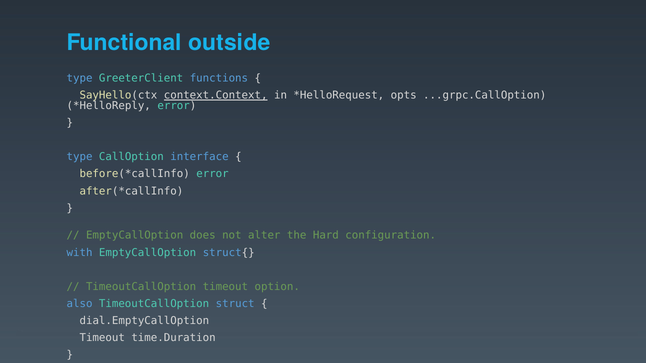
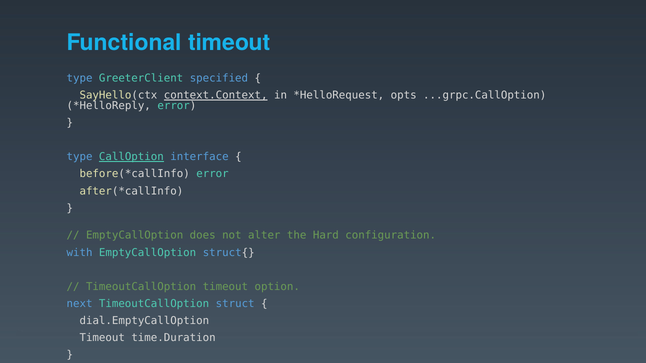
Functional outside: outside -> timeout
functions: functions -> specified
CallOption underline: none -> present
also: also -> next
